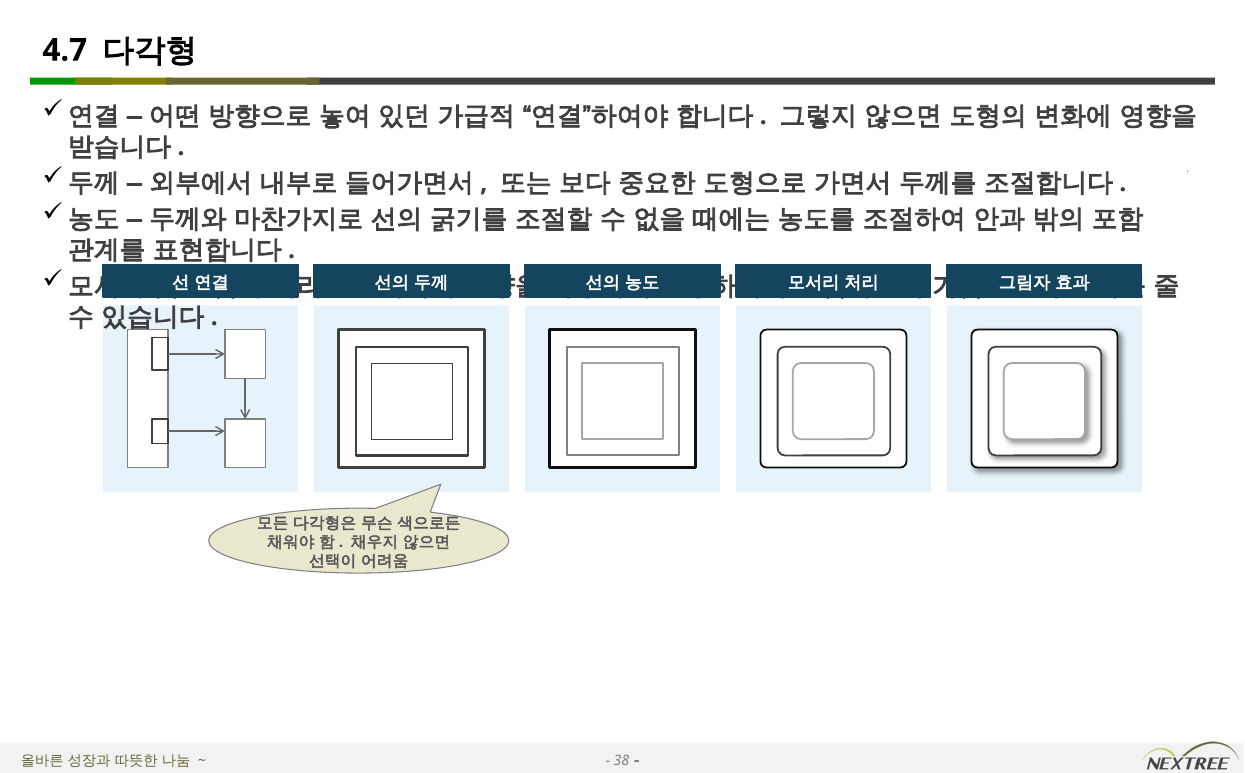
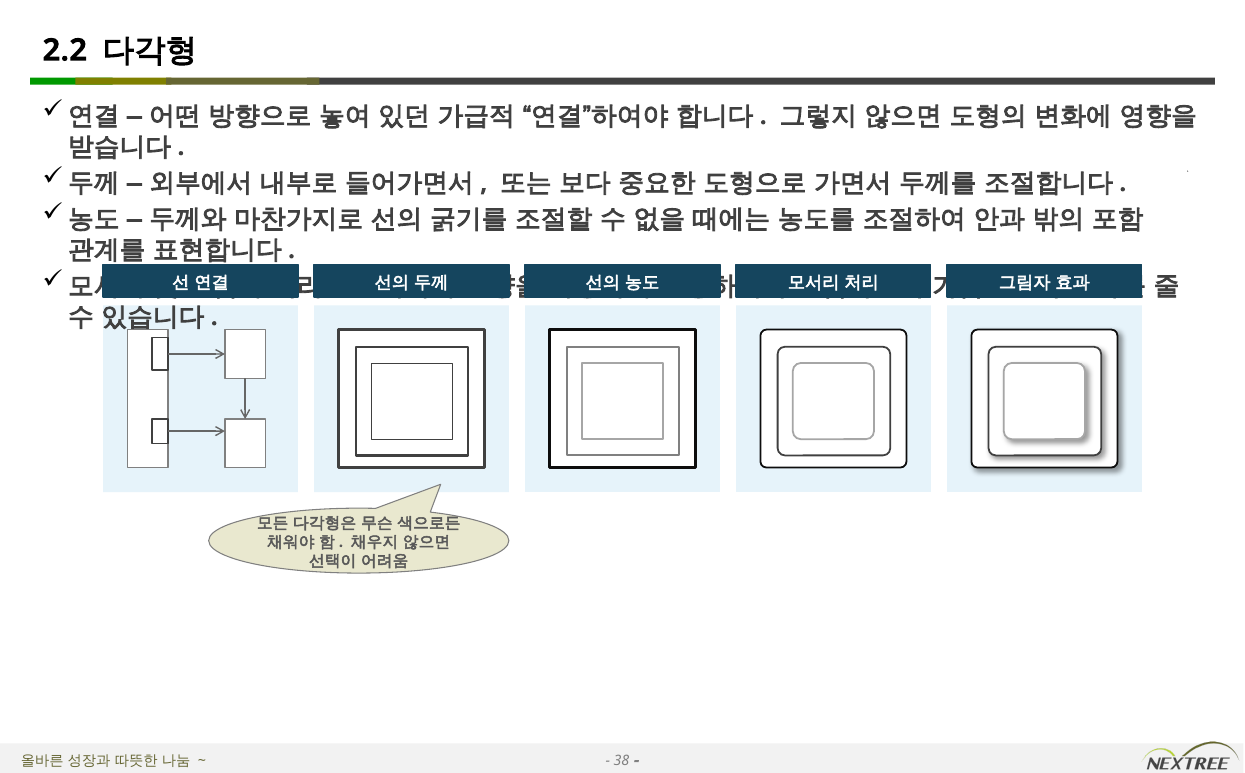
4.7: 4.7 -> 2.2
